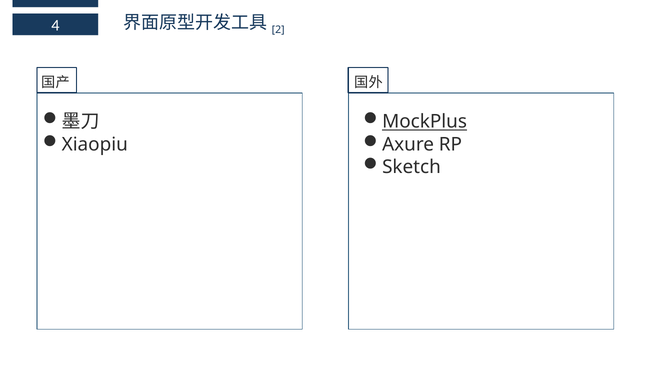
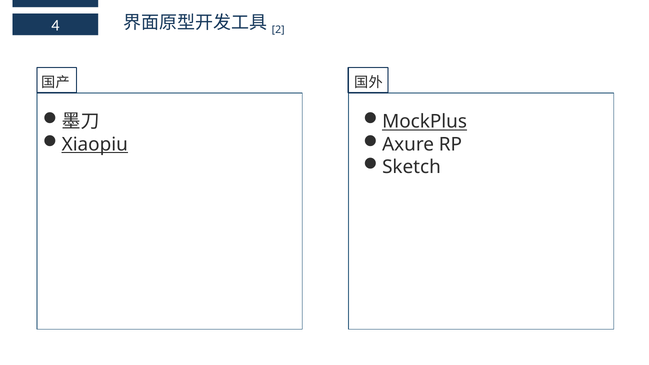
Xiaopiu underline: none -> present
